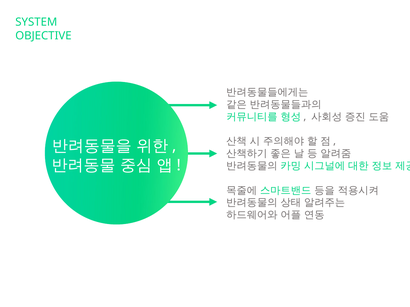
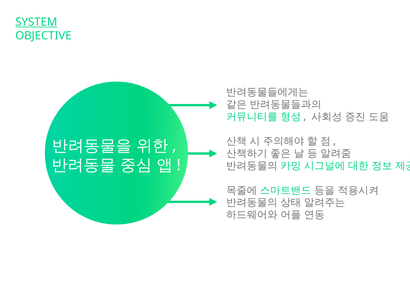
SYSTEM underline: none -> present
